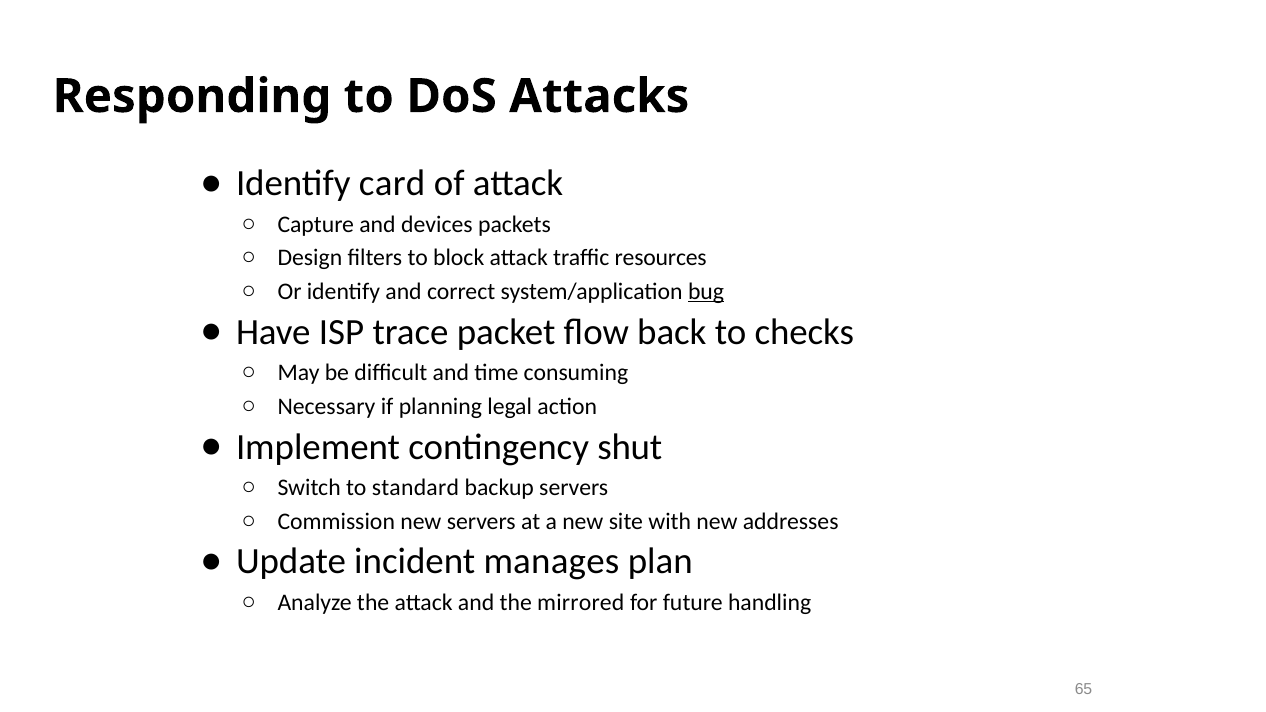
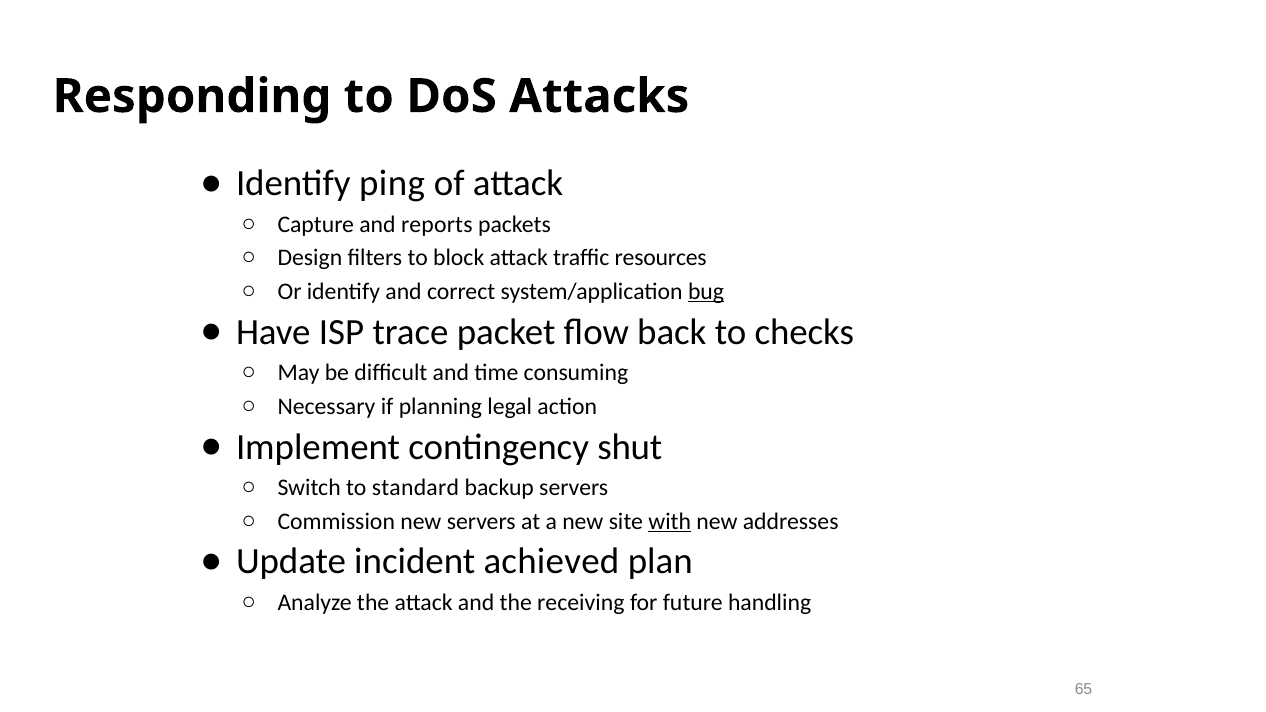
card: card -> ping
devices: devices -> reports
with underline: none -> present
manages: manages -> achieved
mirrored: mirrored -> receiving
